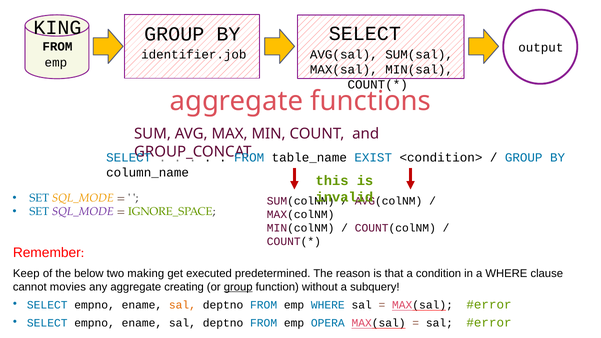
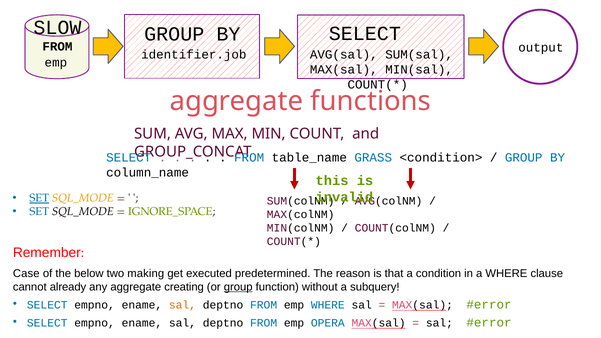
KING: KING -> SLOW
EXIST: EXIST -> GRASS
SET at (39, 198) underline: none -> present
SQL_MODE at (83, 212) colour: purple -> black
Keep: Keep -> Case
movies: movies -> already
